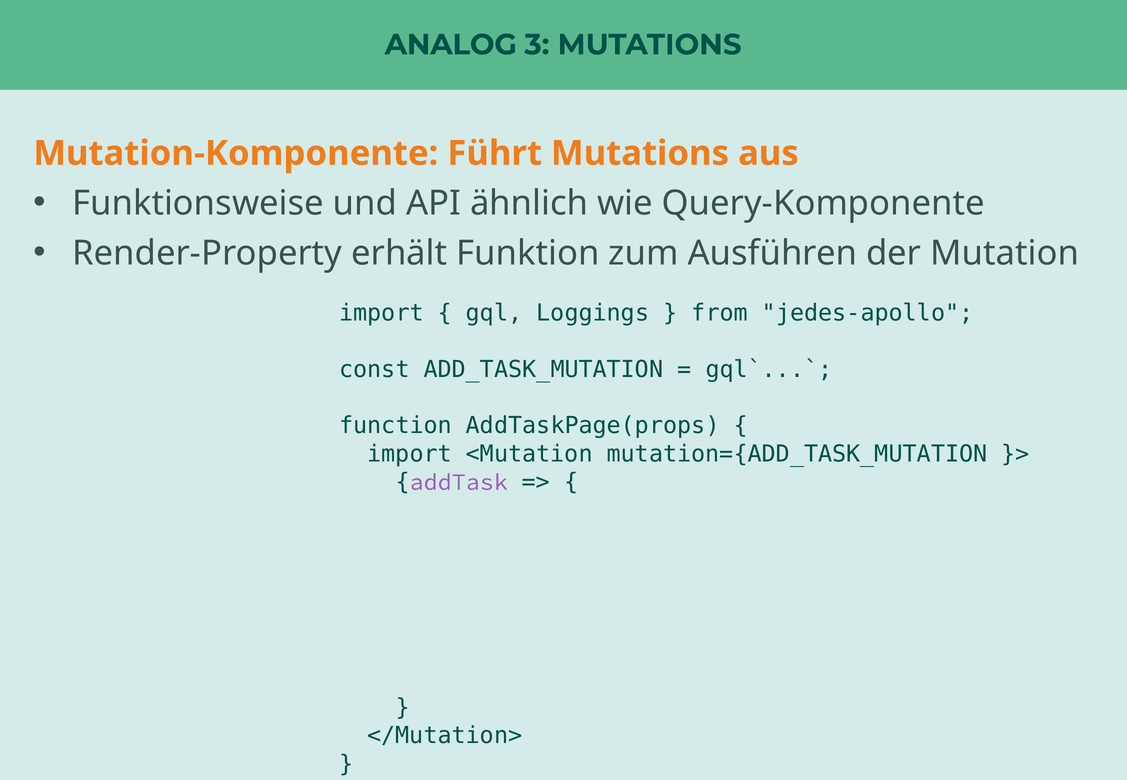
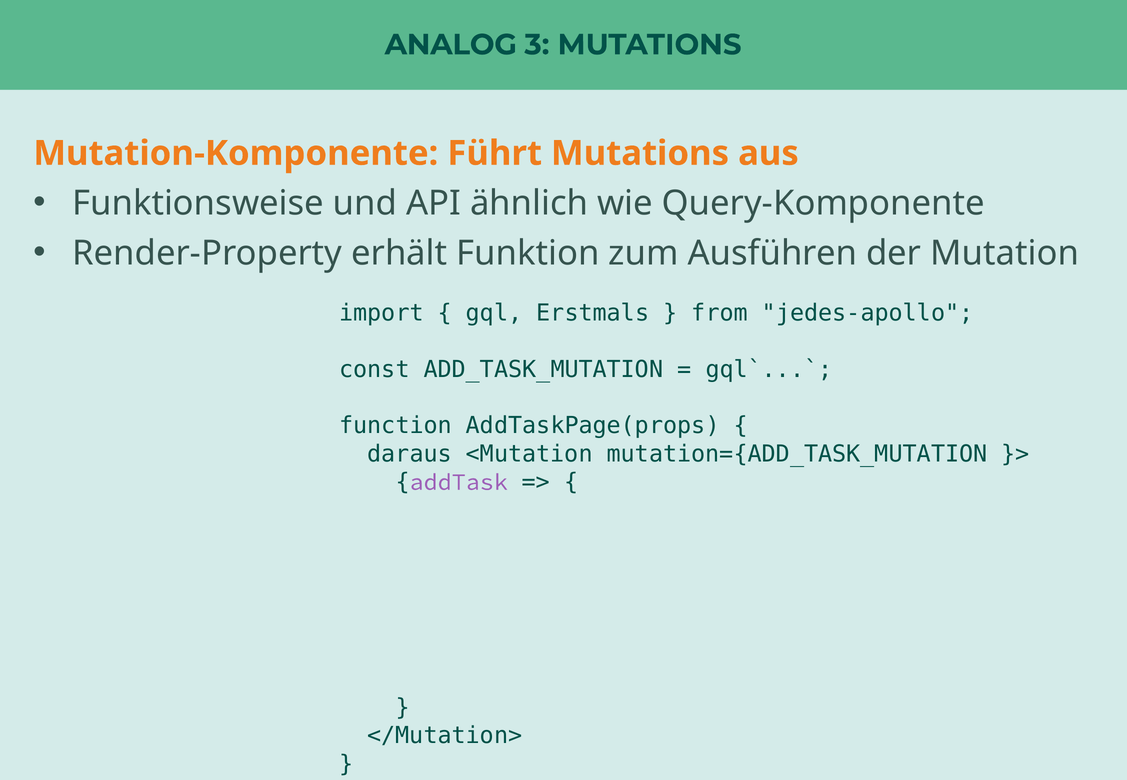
Loggings: Loggings -> Erstmals
import at (410, 454): import -> daraus
